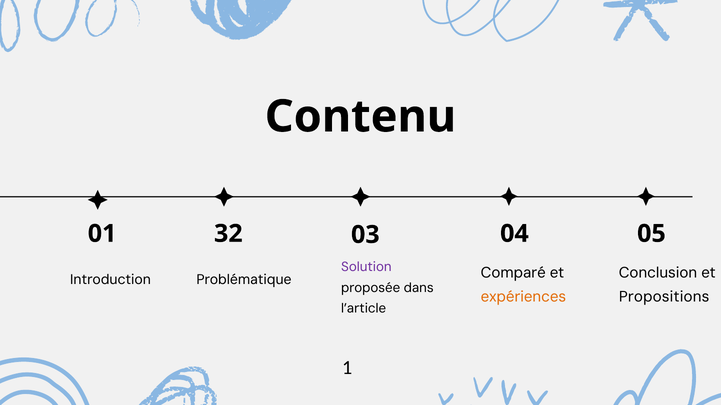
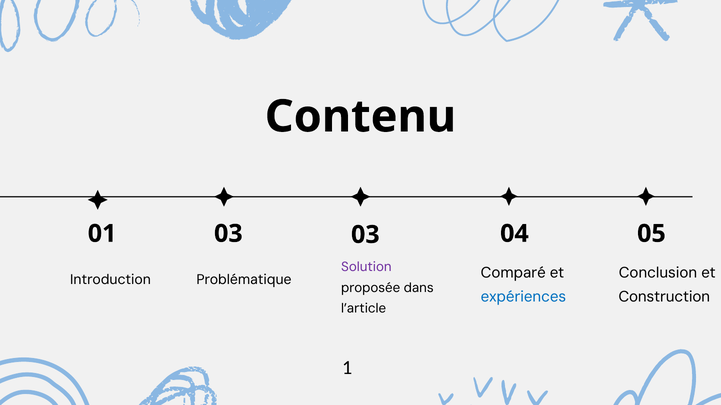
01 32: 32 -> 03
expériences colour: orange -> blue
Propositions: Propositions -> Construction
